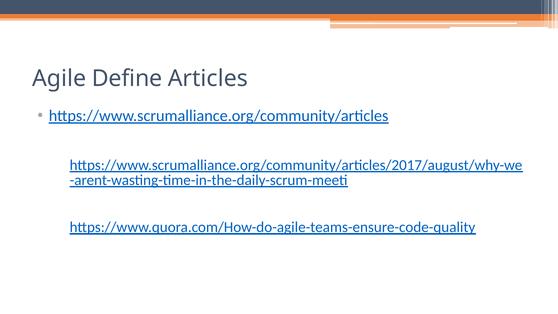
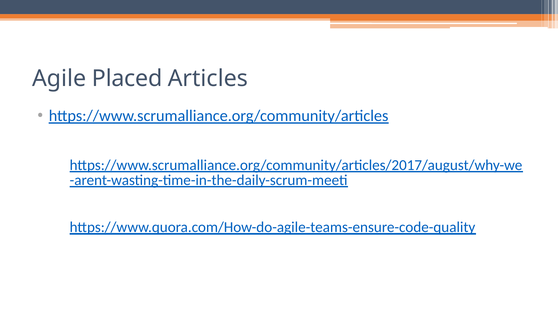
Define: Define -> Placed
